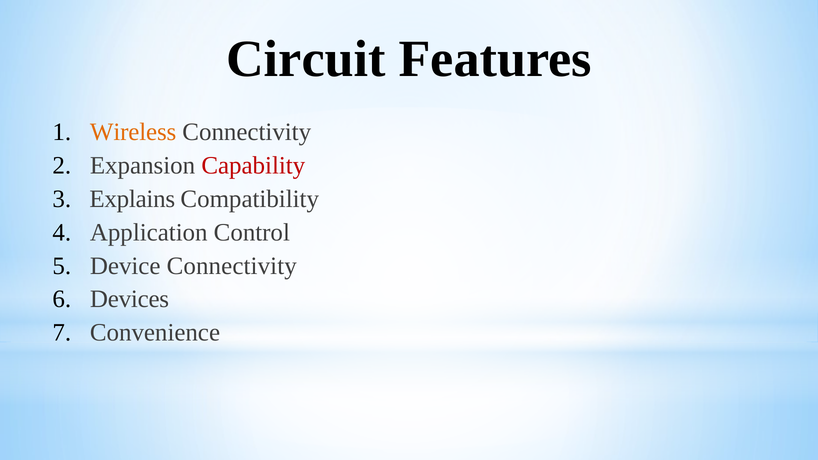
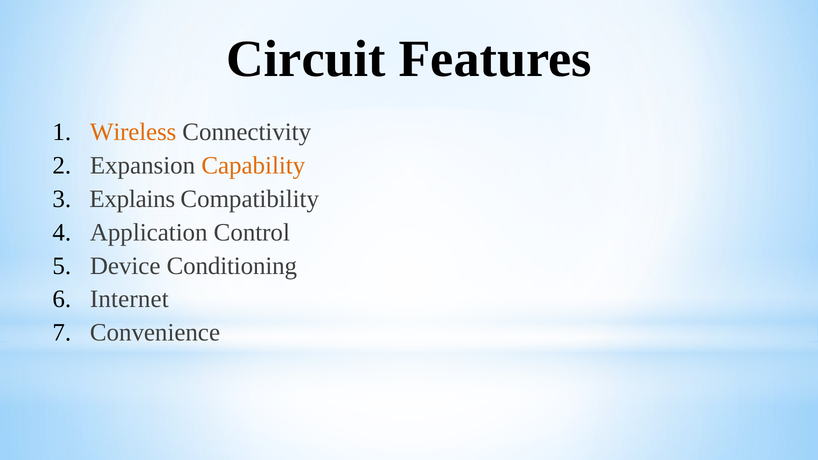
Capability colour: red -> orange
Device Connectivity: Connectivity -> Conditioning
Devices: Devices -> Internet
